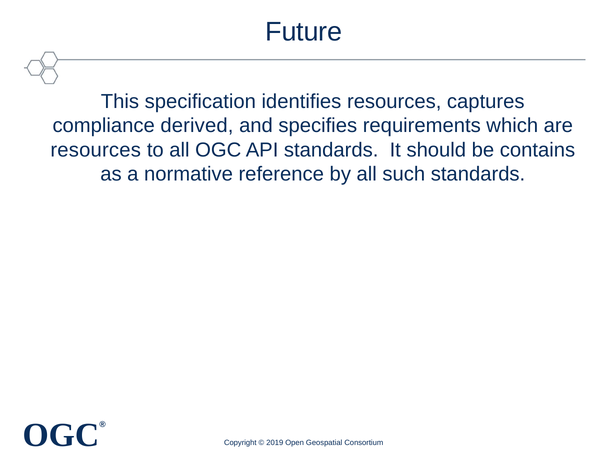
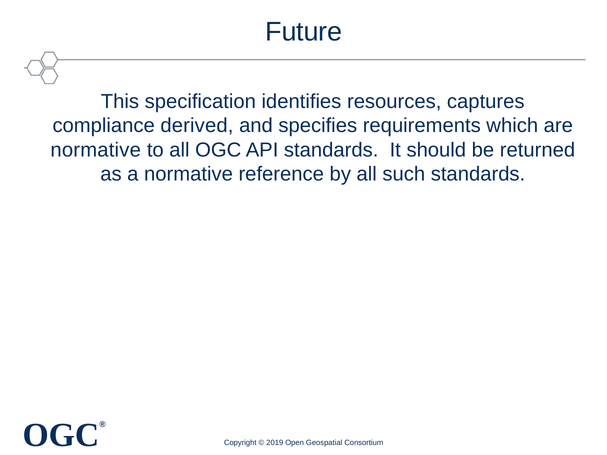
resources at (96, 150): resources -> normative
contains: contains -> returned
